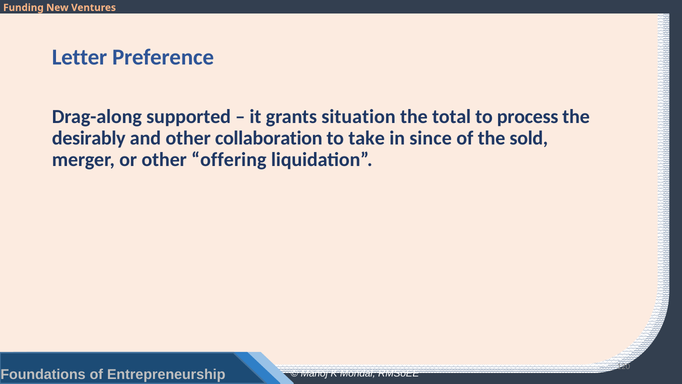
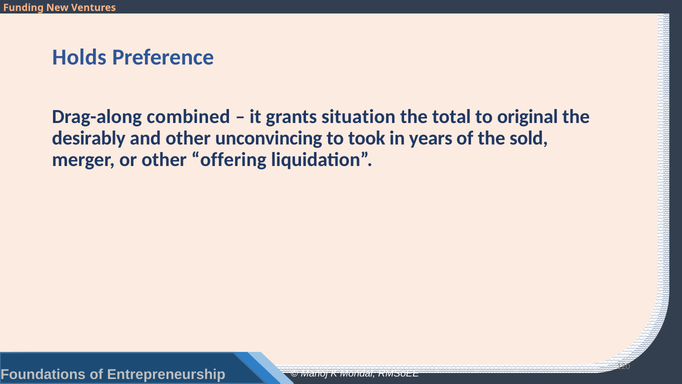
Letter: Letter -> Holds
supported: supported -> combined
process: process -> original
collaboration: collaboration -> unconvincing
take: take -> took
since: since -> years
